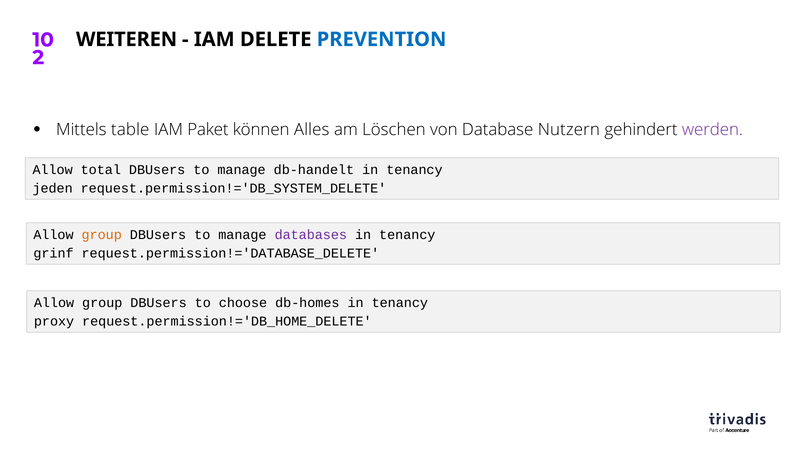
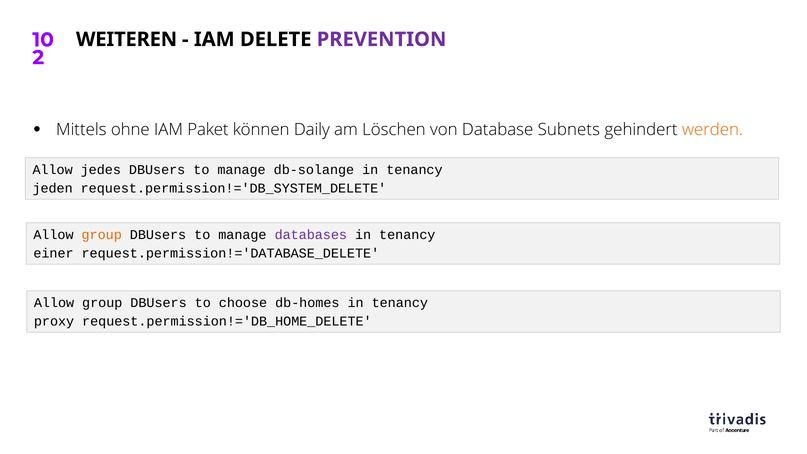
PREVENTION colour: blue -> purple
table: table -> ohne
Alles: Alles -> Daily
Nutzern: Nutzern -> Subnets
werden colour: purple -> orange
total: total -> jedes
db-handelt: db-handelt -> db-solange
grinf: grinf -> einer
